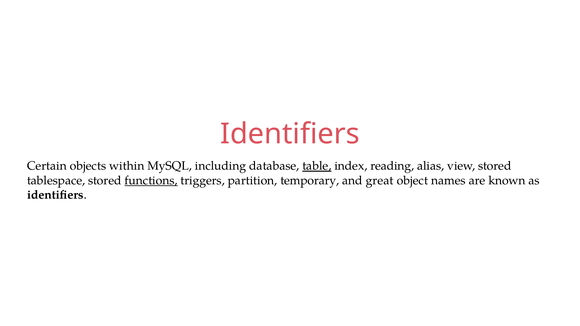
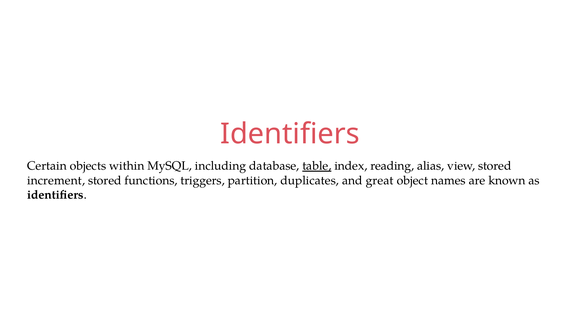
tablespace: tablespace -> increment
functions underline: present -> none
temporary: temporary -> duplicates
